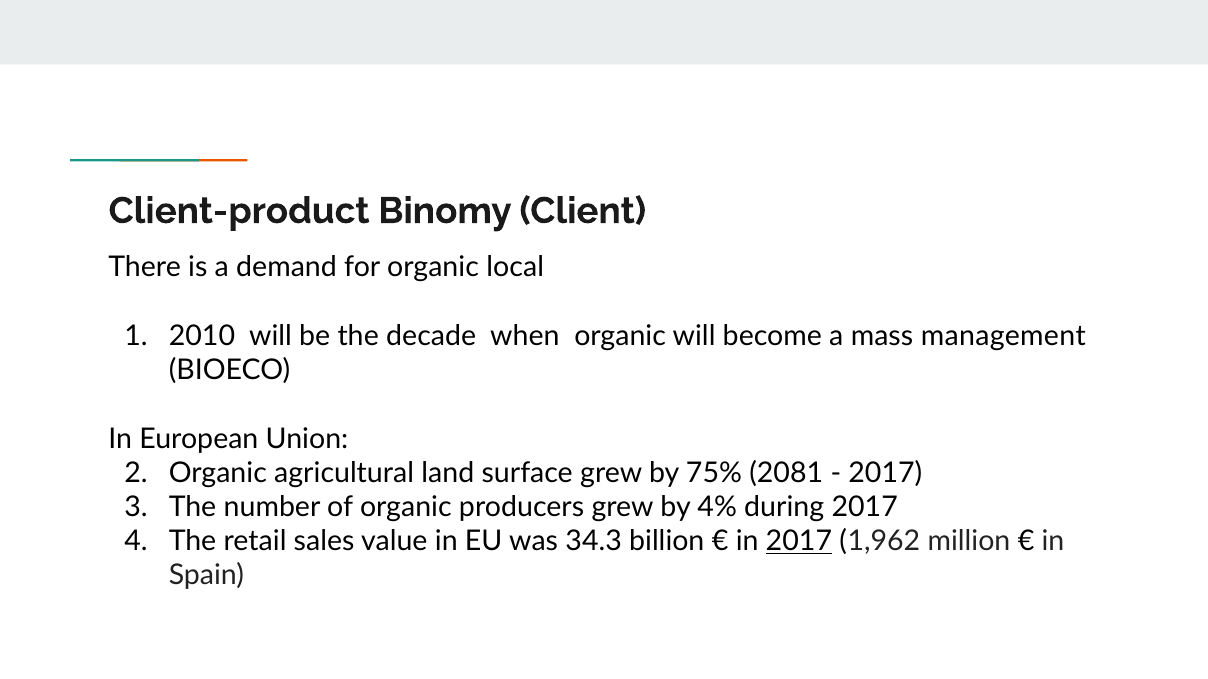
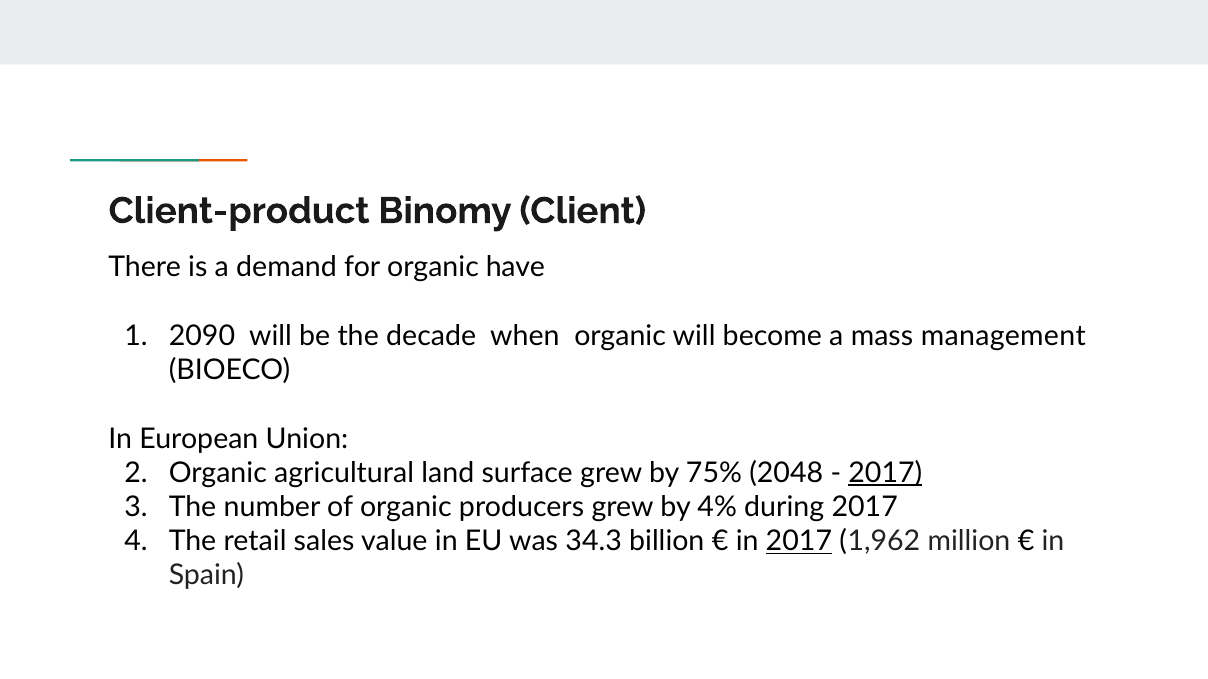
local: local -> have
2010: 2010 -> 2090
2081: 2081 -> 2048
2017 at (885, 473) underline: none -> present
